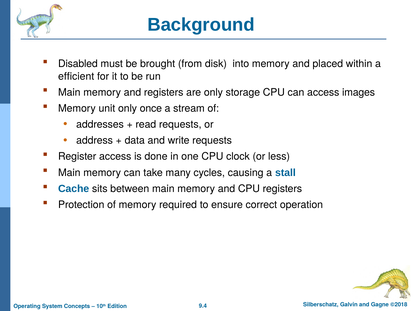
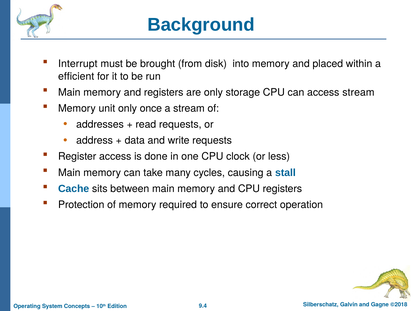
Disabled: Disabled -> Interrupt
access images: images -> stream
